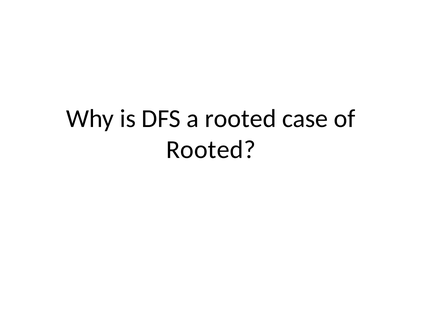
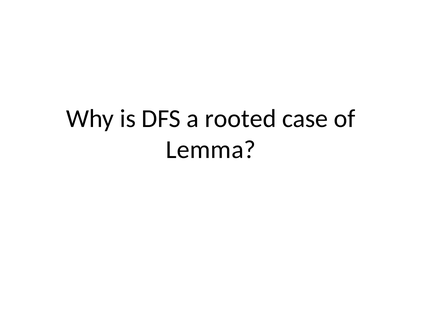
Rooted at (211, 150): Rooted -> Lemma
